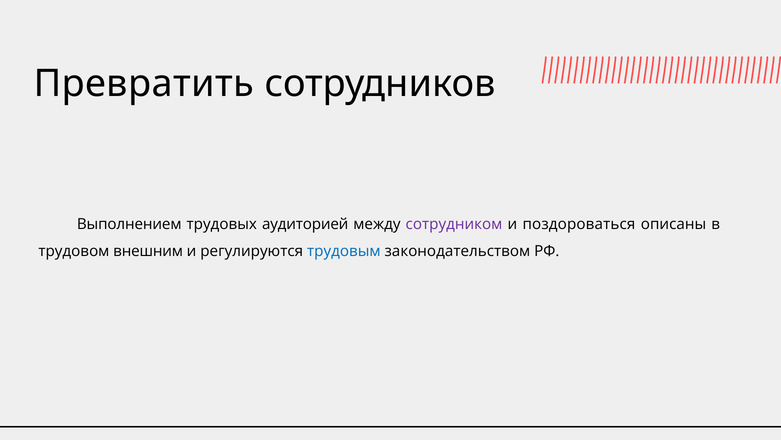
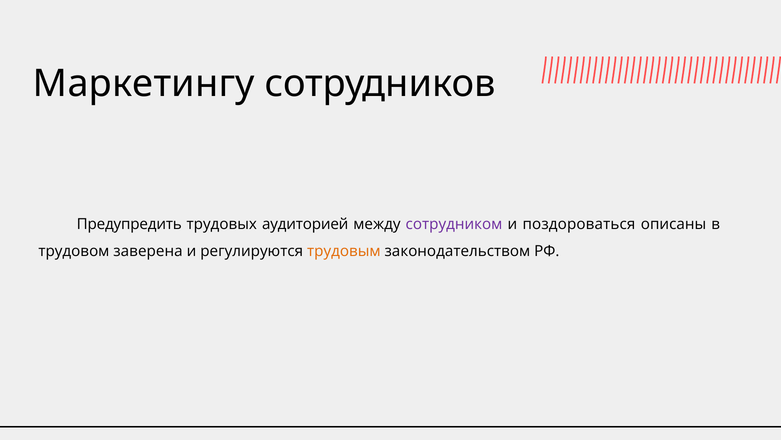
Превратить: Превратить -> Маркетингу
Выполнением: Выполнением -> Предупредить
внешним: внешним -> заверена
трудовым colour: blue -> orange
